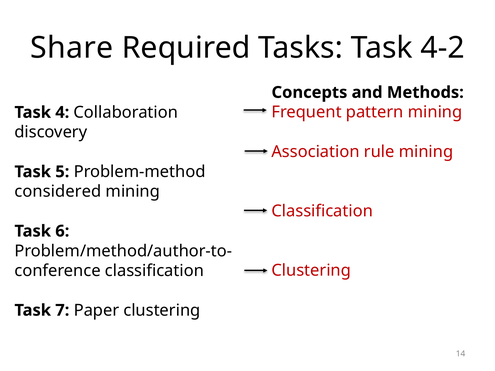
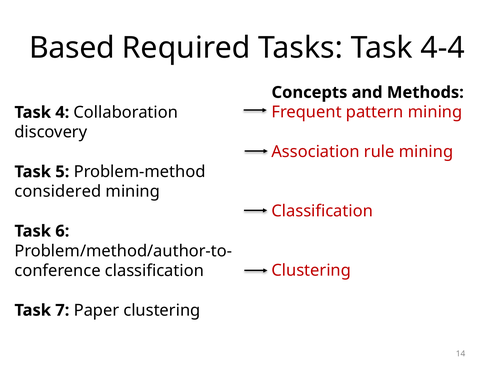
Share: Share -> Based
4-2: 4-2 -> 4-4
